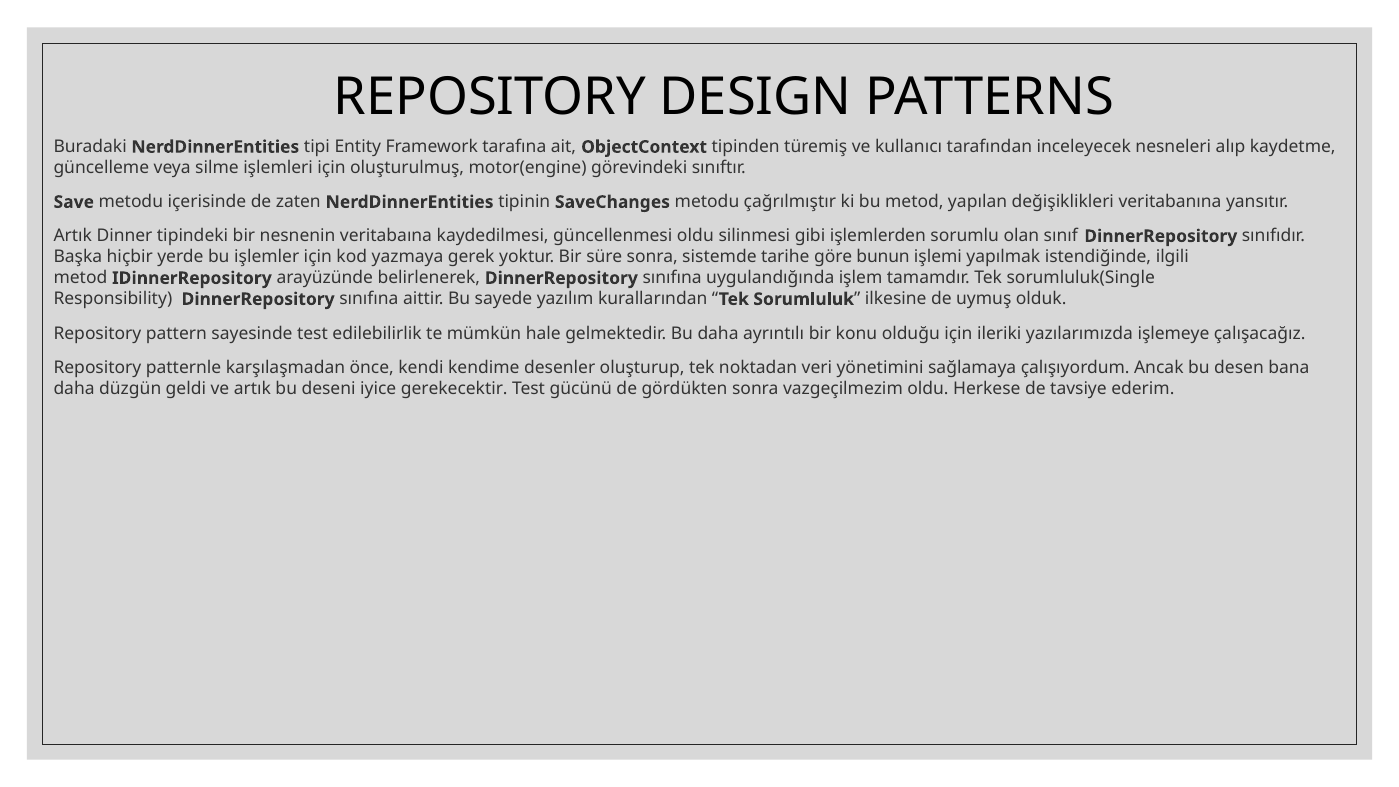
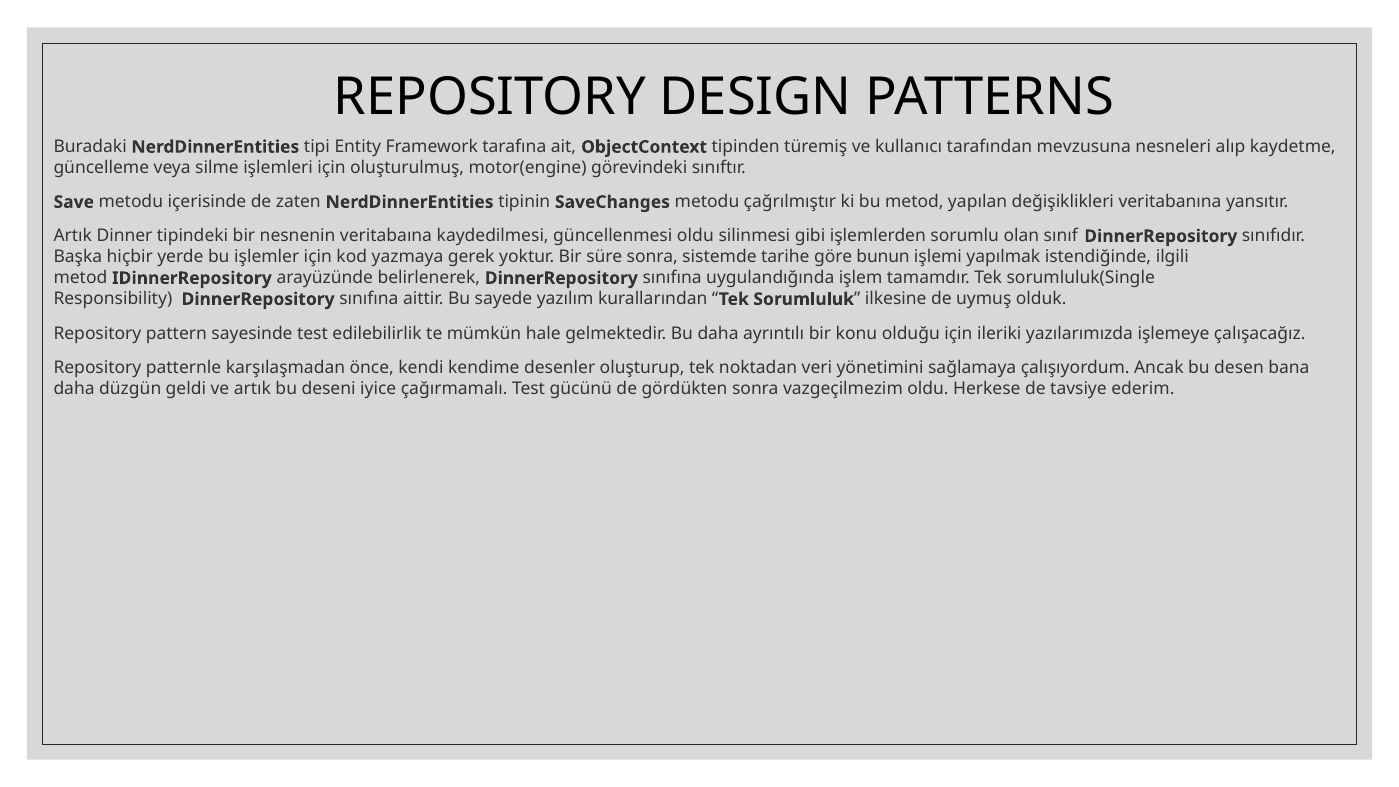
inceleyecek: inceleyecek -> mevzusuna
gerekecektir: gerekecektir -> çağırmamalı
